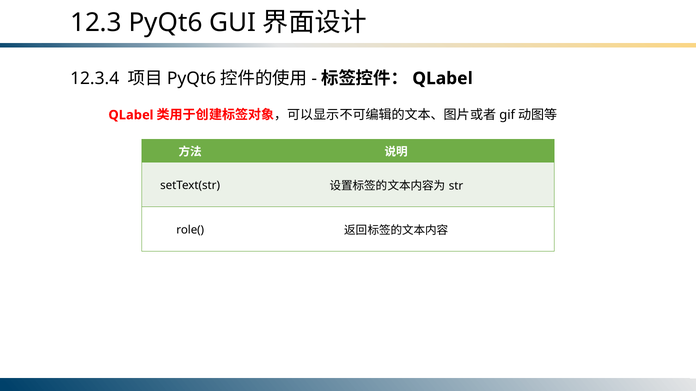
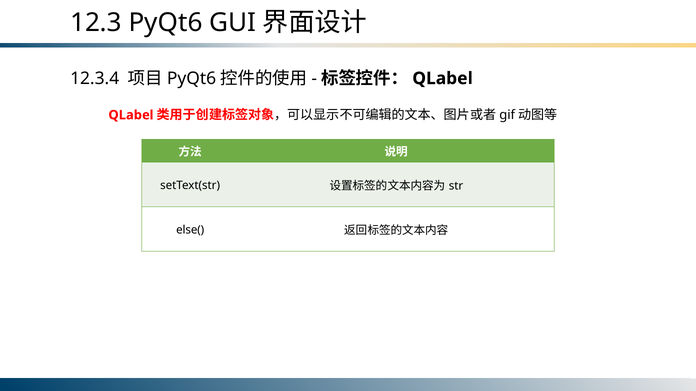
role(: role( -> else(
